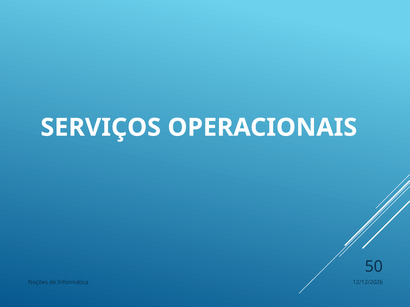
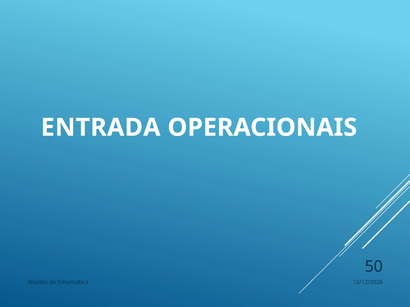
SERVIÇOS: SERVIÇOS -> ENTRADA
